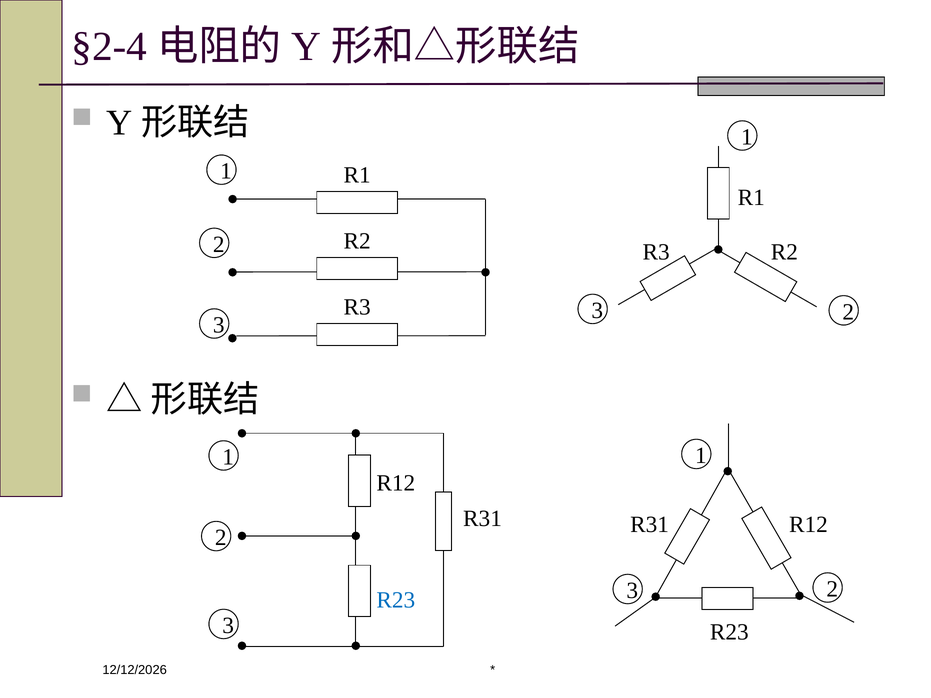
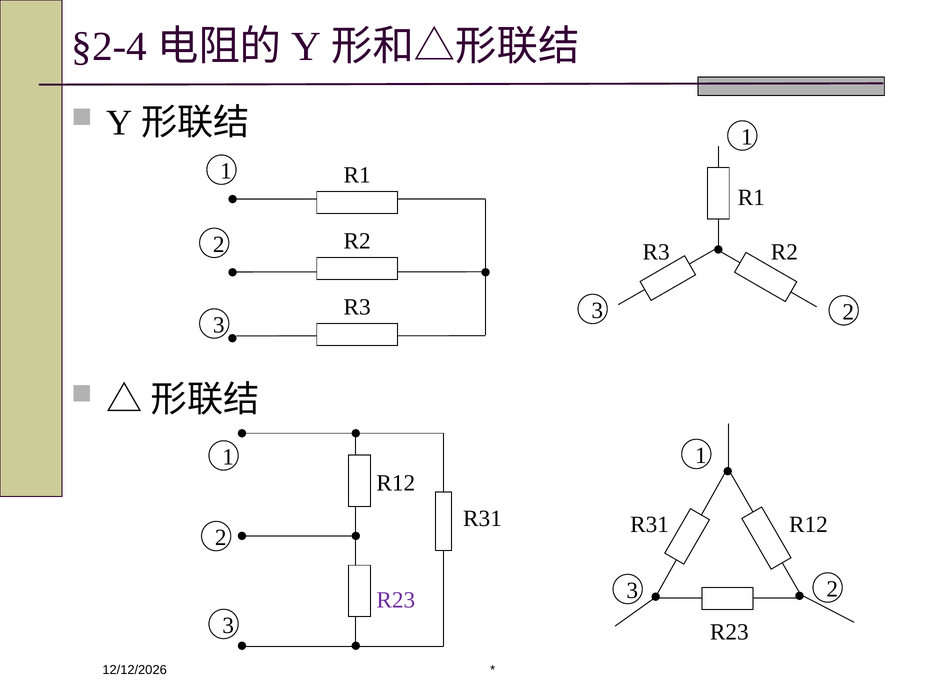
R23 at (396, 600) colour: blue -> purple
